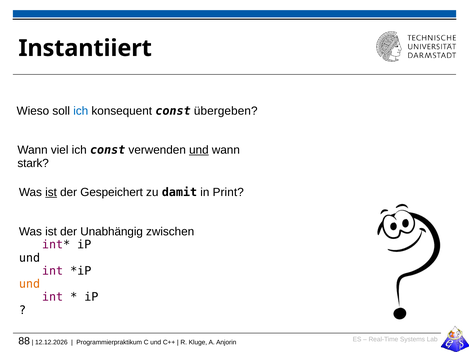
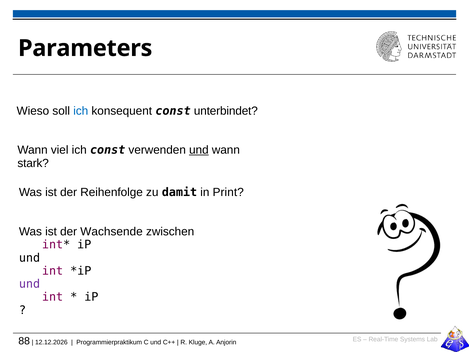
Instantiiert: Instantiiert -> Parameters
übergeben: übergeben -> unterbindet
ist at (51, 192) underline: present -> none
Gespeichert: Gespeichert -> Reihenfolge
Unabhängig: Unabhängig -> Wachsende
und at (30, 284) colour: orange -> purple
